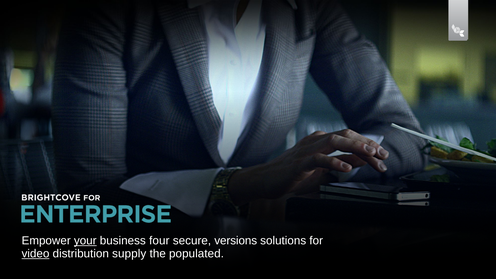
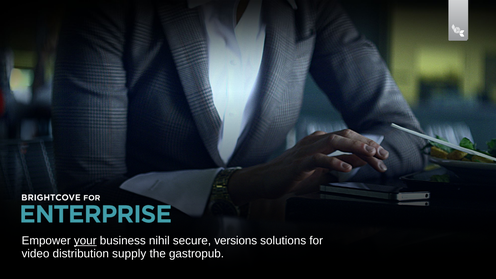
four: four -> nihil
video underline: present -> none
populated: populated -> gastropub
